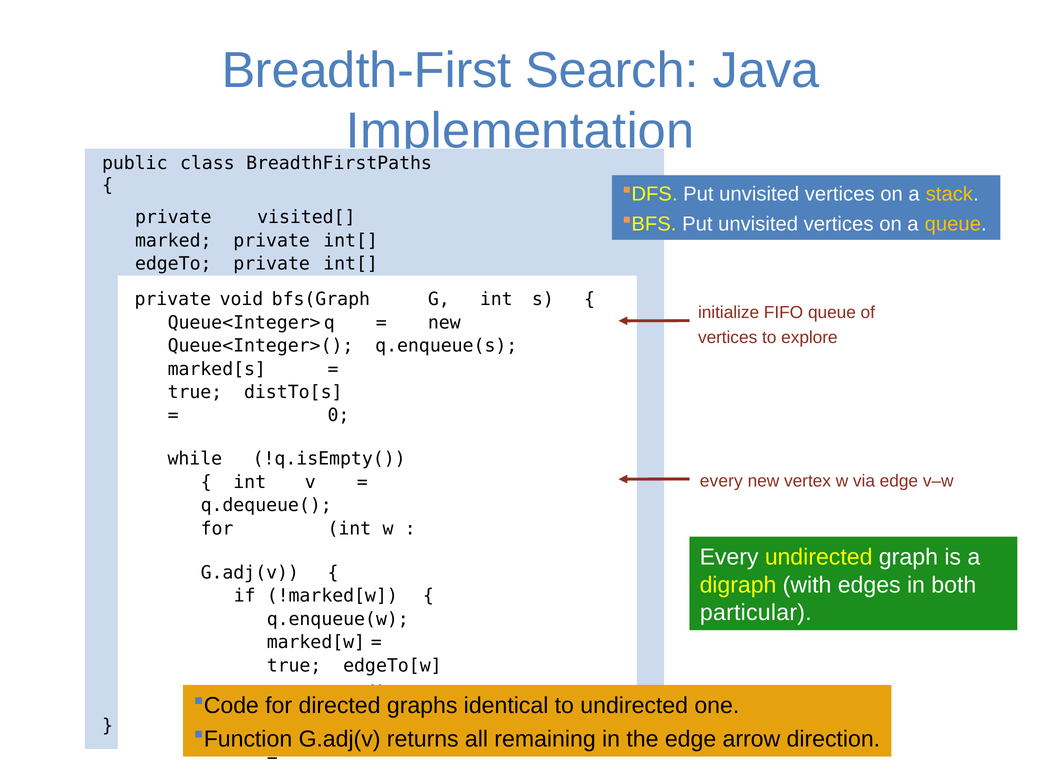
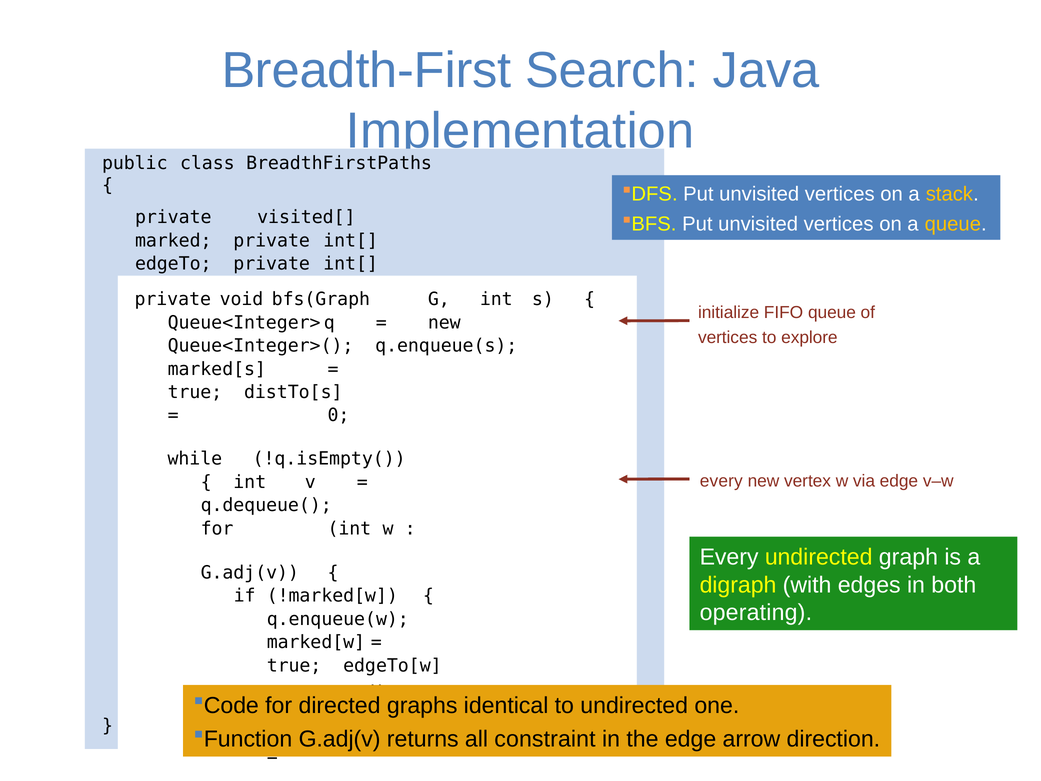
particular: particular -> operating
remaining: remaining -> constraint
